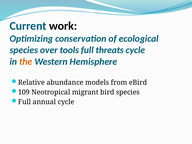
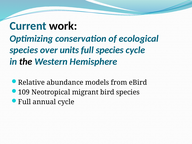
tools: tools -> units
full threats: threats -> species
the colour: orange -> black
